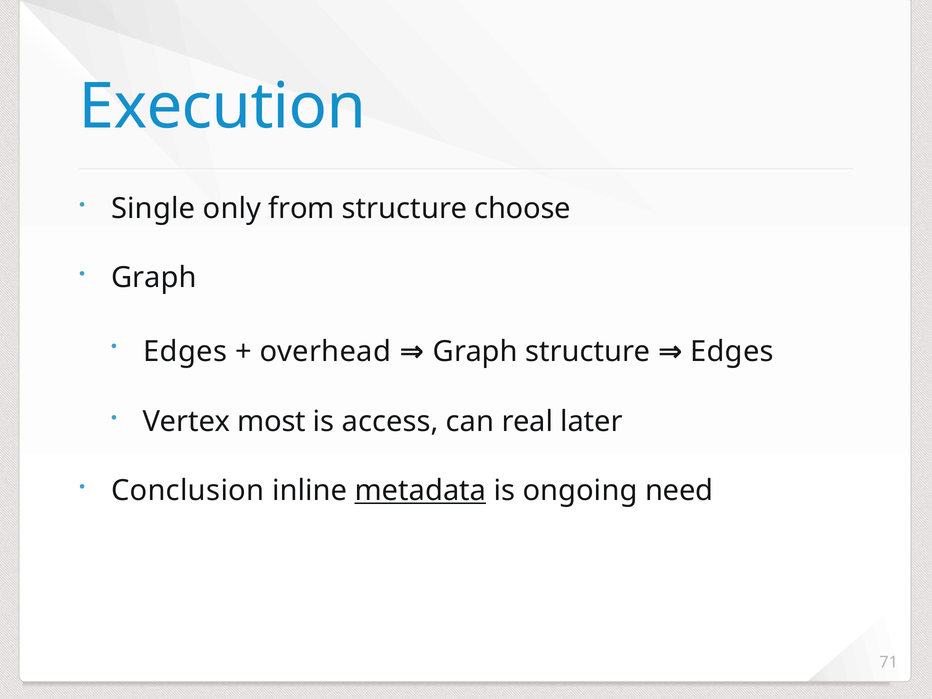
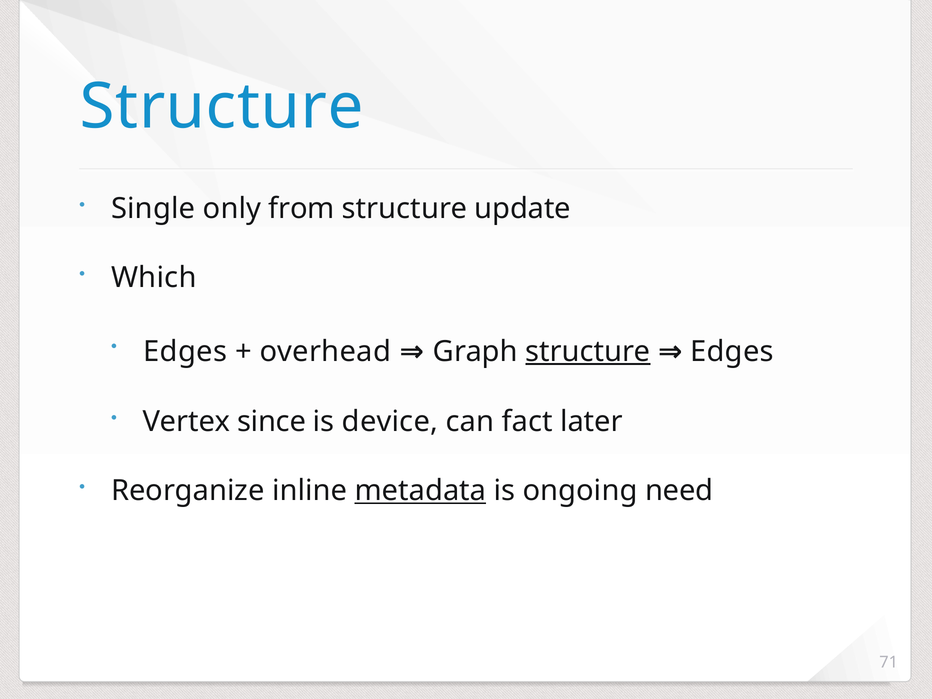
Execution at (222, 107): Execution -> Structure
choose: choose -> update
Graph at (154, 278): Graph -> Which
structure at (588, 352) underline: none -> present
most: most -> since
access: access -> device
real: real -> fact
Conclusion: Conclusion -> Reorganize
